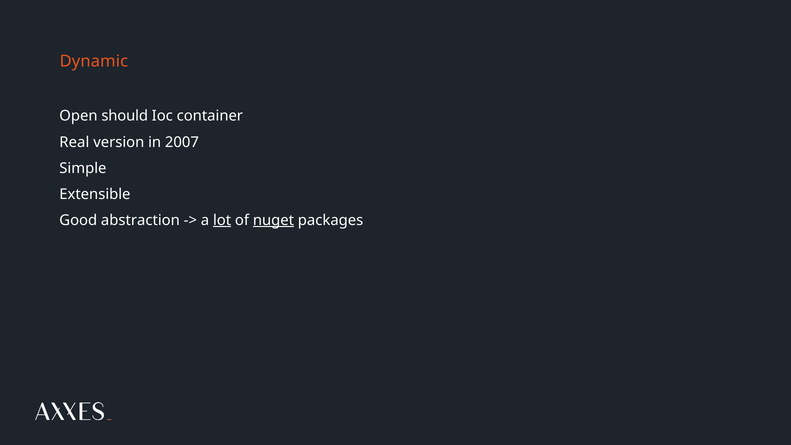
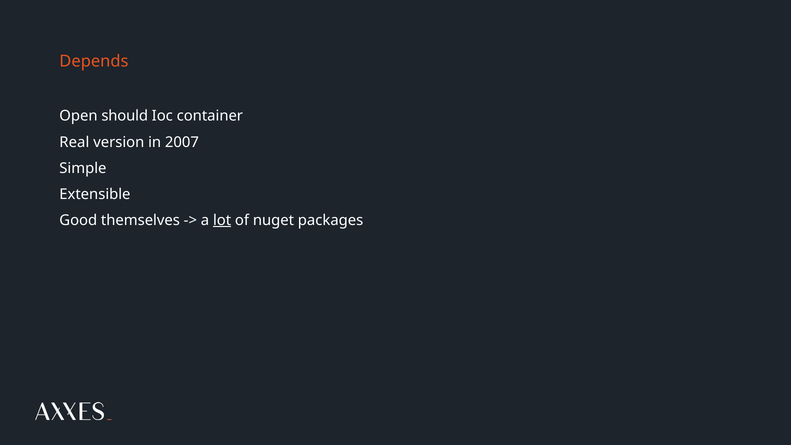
Dynamic: Dynamic -> Depends
abstraction: abstraction -> themselves
nuget underline: present -> none
